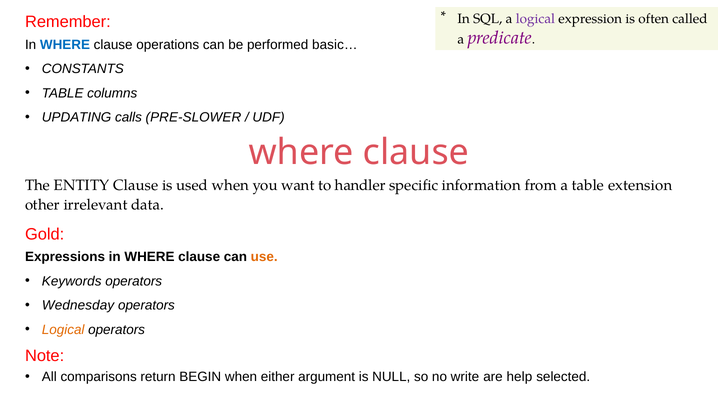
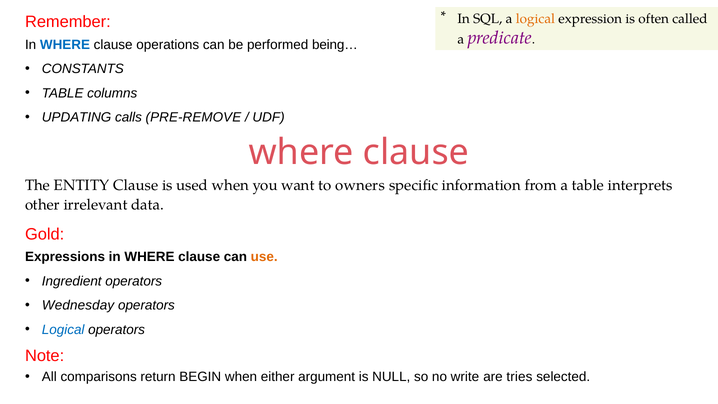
logical at (535, 19) colour: purple -> orange
basic…: basic… -> being…
PRE-SLOWER: PRE-SLOWER -> PRE-REMOVE
handler: handler -> owners
extension: extension -> interprets
Keywords: Keywords -> Ingredient
Logical at (63, 330) colour: orange -> blue
help: help -> tries
